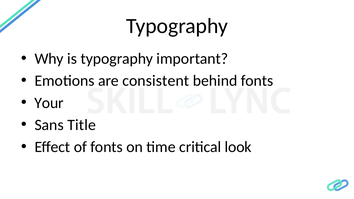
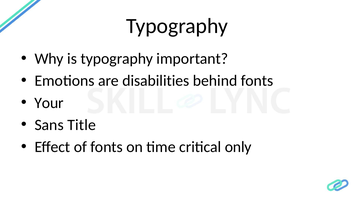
consistent: consistent -> disabilities
look: look -> only
